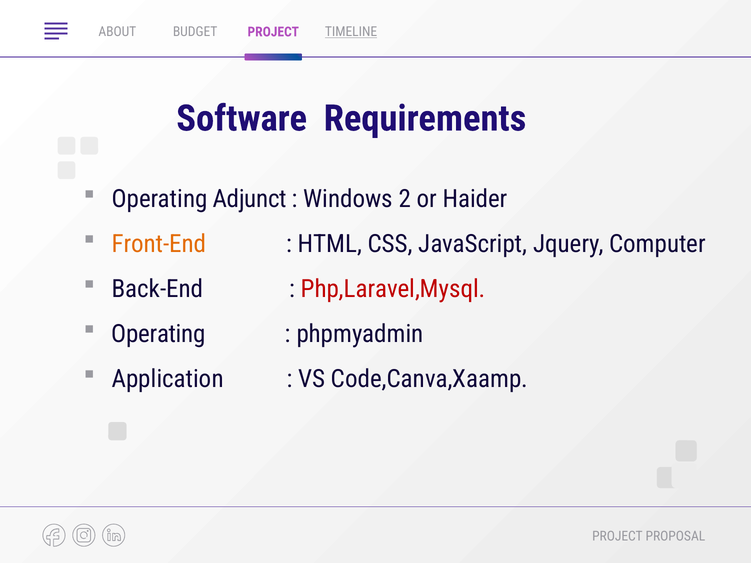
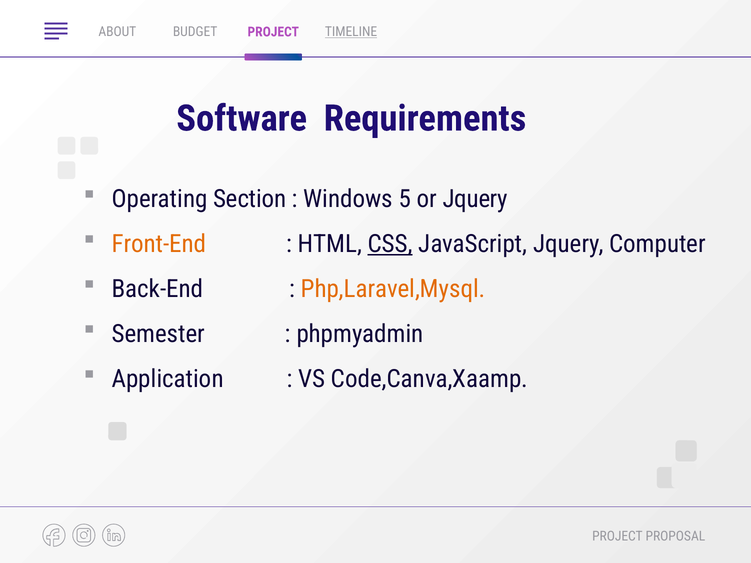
Adjunct: Adjunct -> Section
2: 2 -> 5
or Haider: Haider -> Jquery
CSS underline: none -> present
Php,Laravel,Mysql colour: red -> orange
Operating at (158, 334): Operating -> Semester
